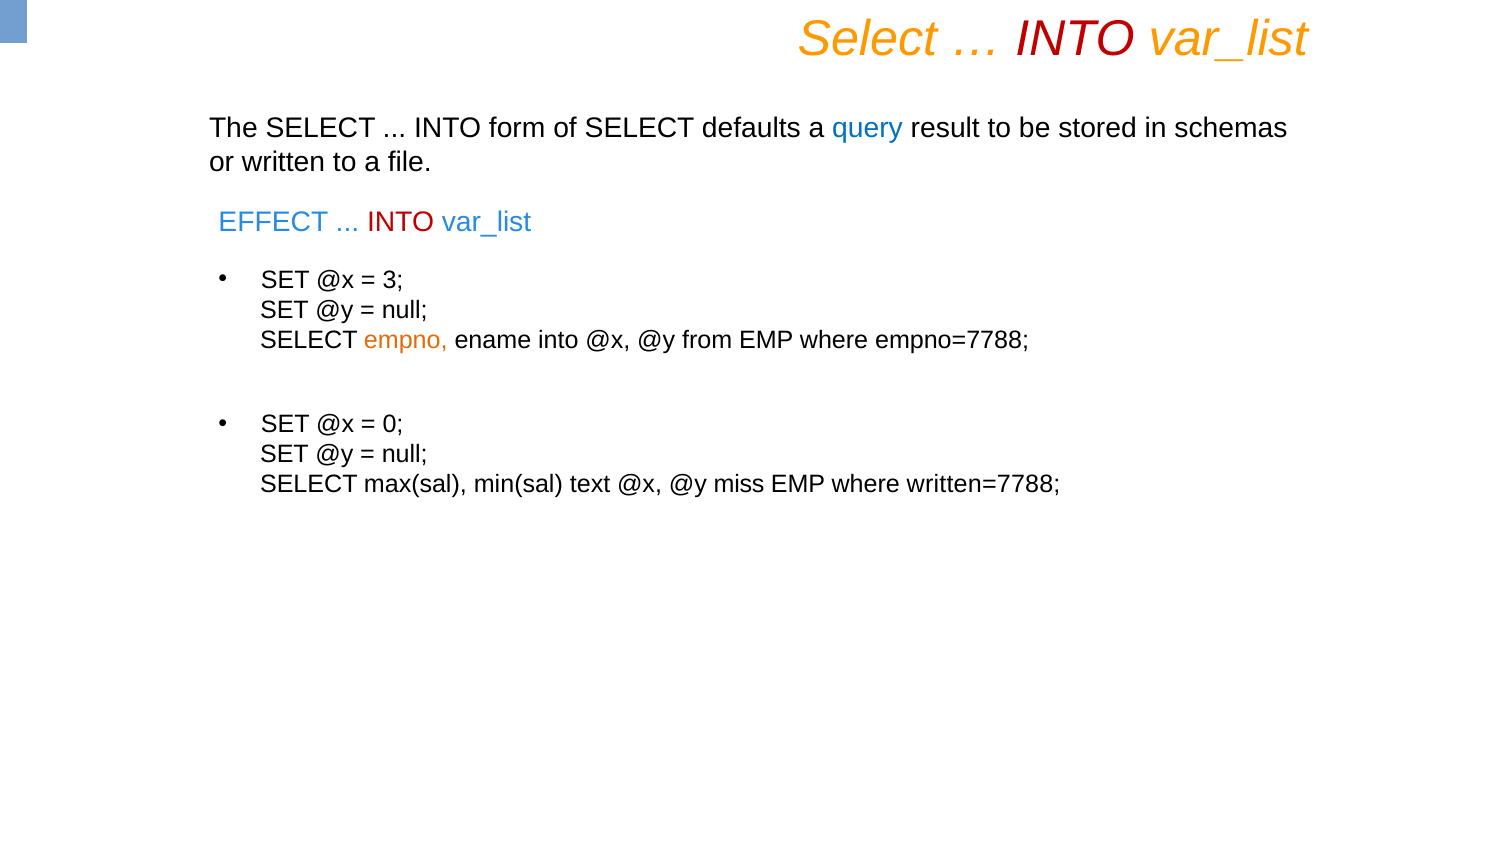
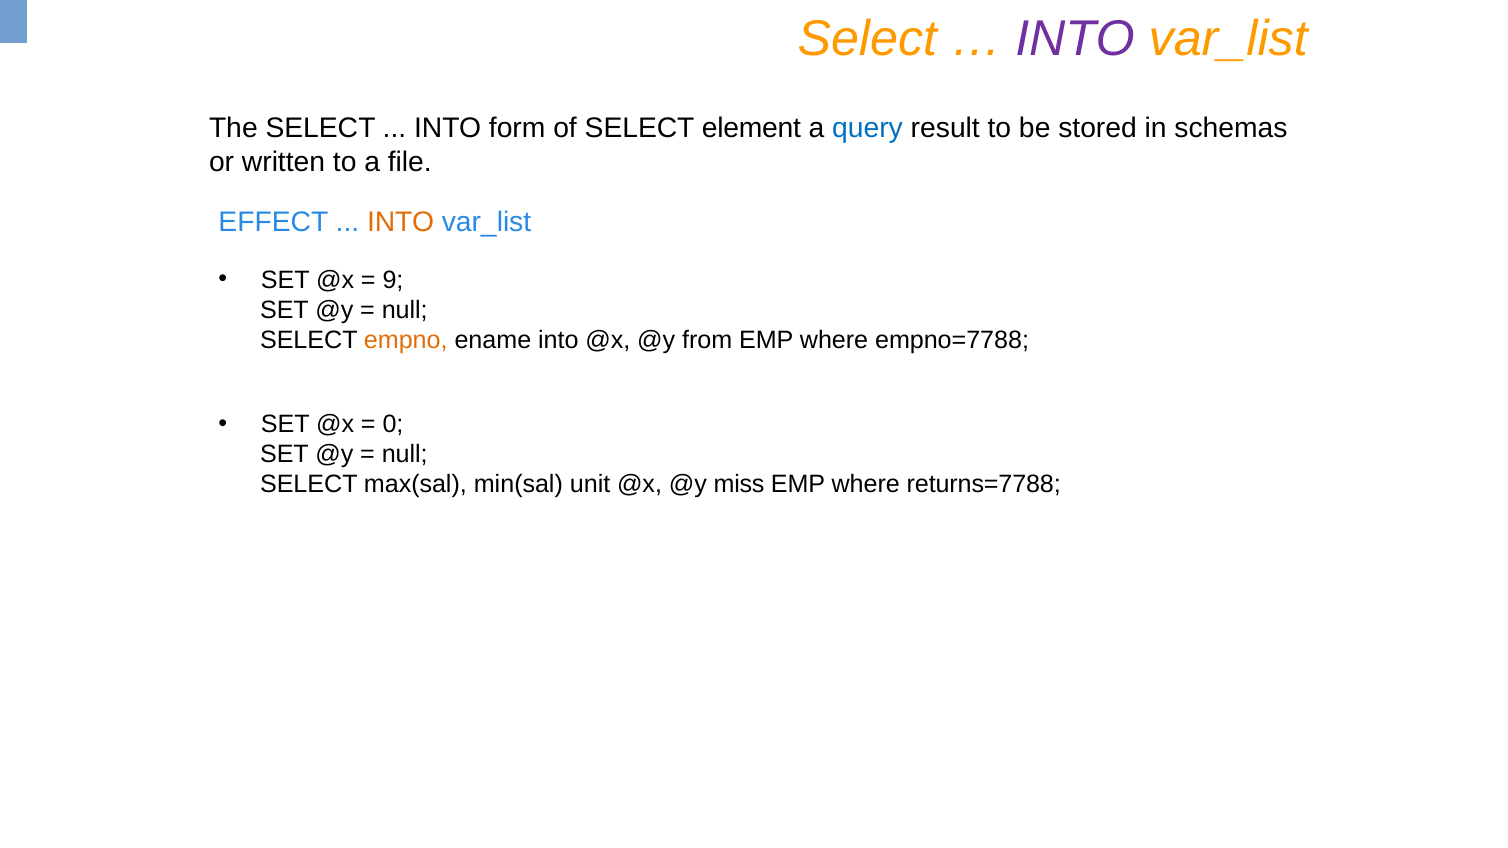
INTO at (1075, 39) colour: red -> purple
defaults: defaults -> element
INTO at (401, 222) colour: red -> orange
3: 3 -> 9
text: text -> unit
written=7788: written=7788 -> returns=7788
